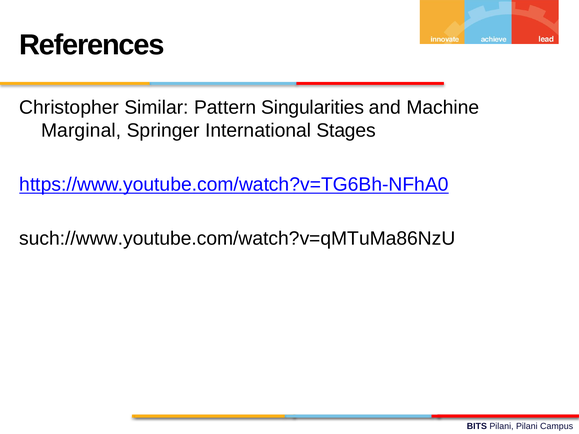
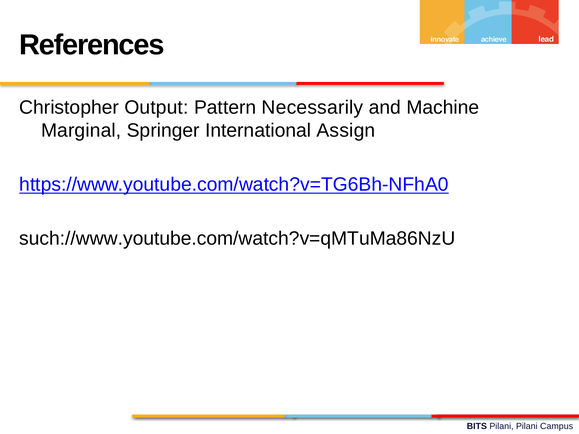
Similar: Similar -> Output
Singularities: Singularities -> Necessarily
Stages: Stages -> Assign
